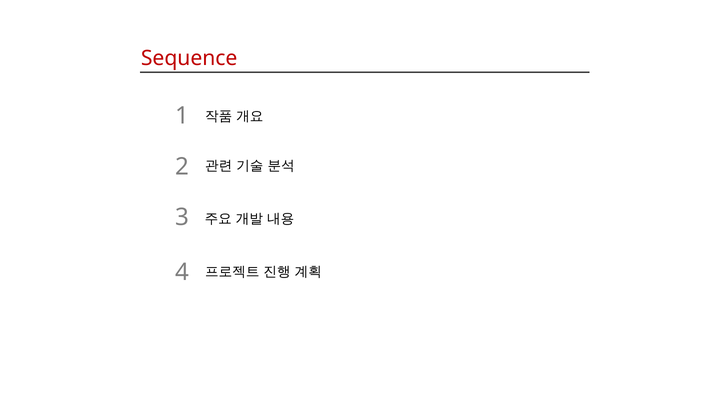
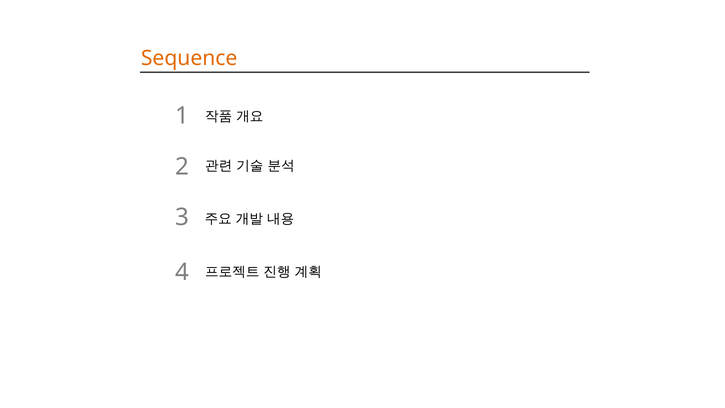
Sequence colour: red -> orange
